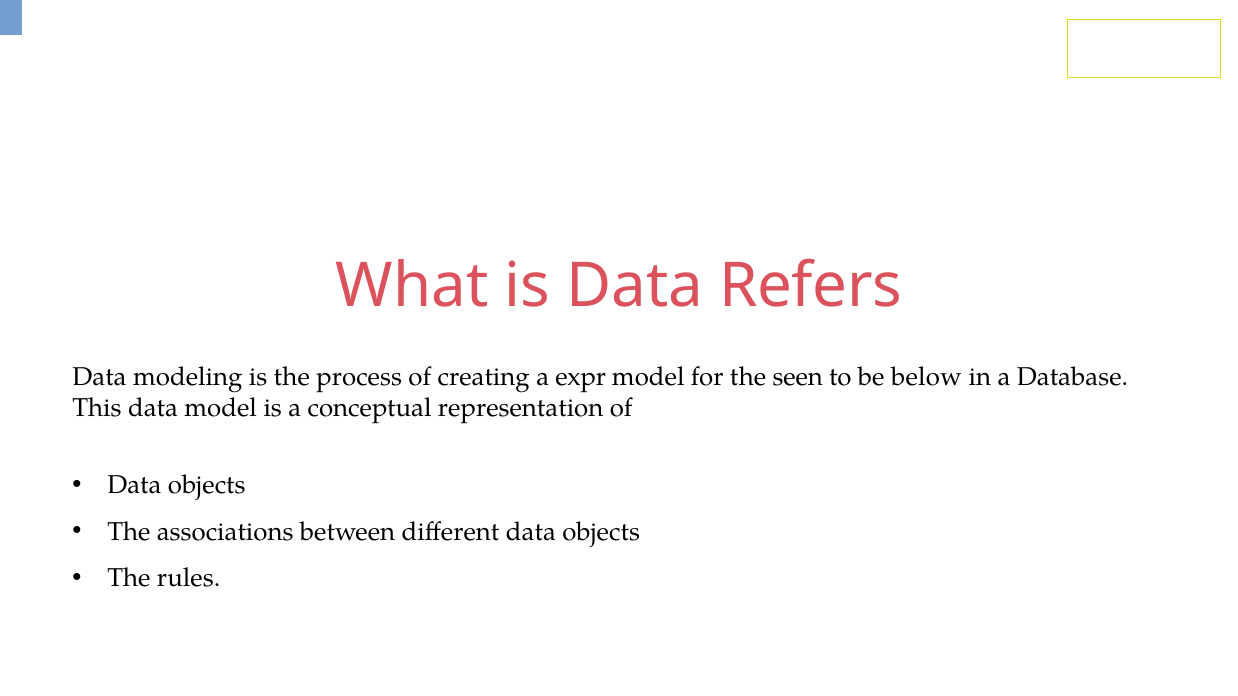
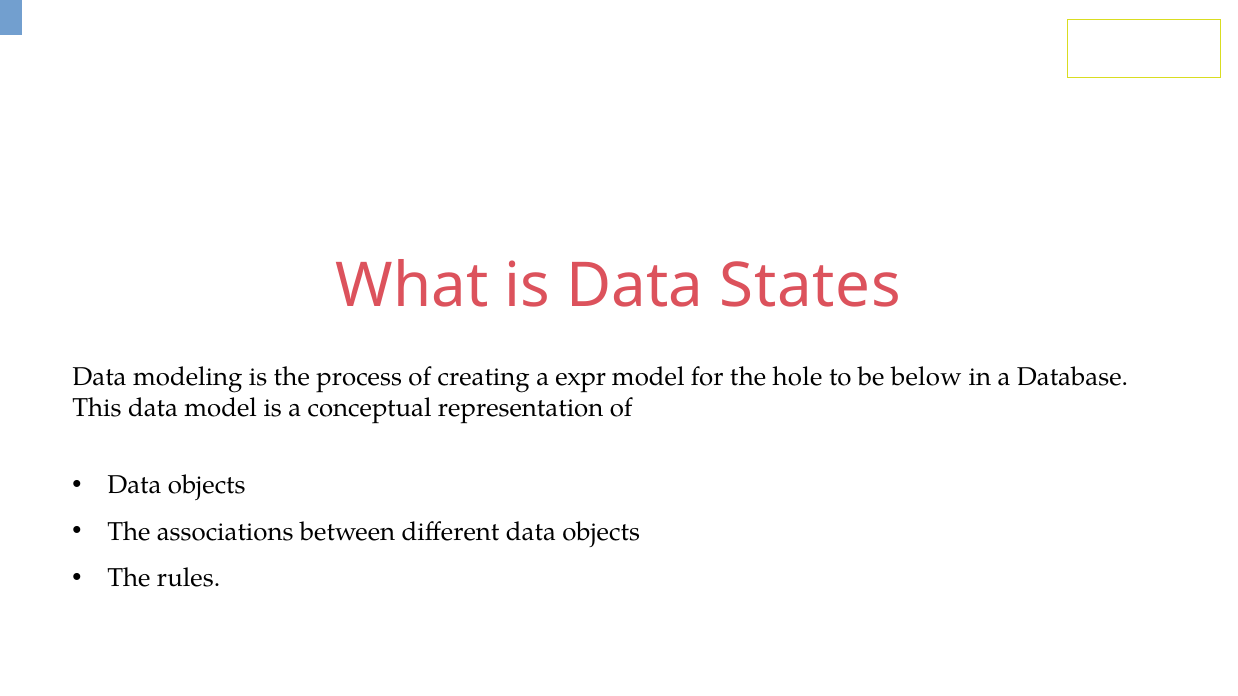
Refers: Refers -> States
seen: seen -> hole
